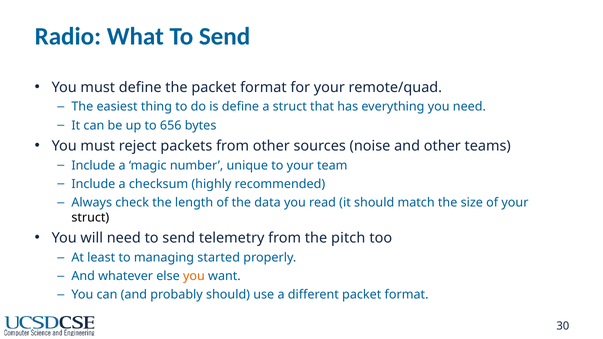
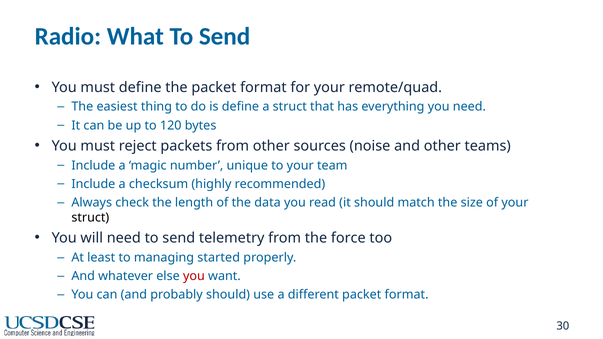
656: 656 -> 120
pitch: pitch -> force
you at (194, 276) colour: orange -> red
